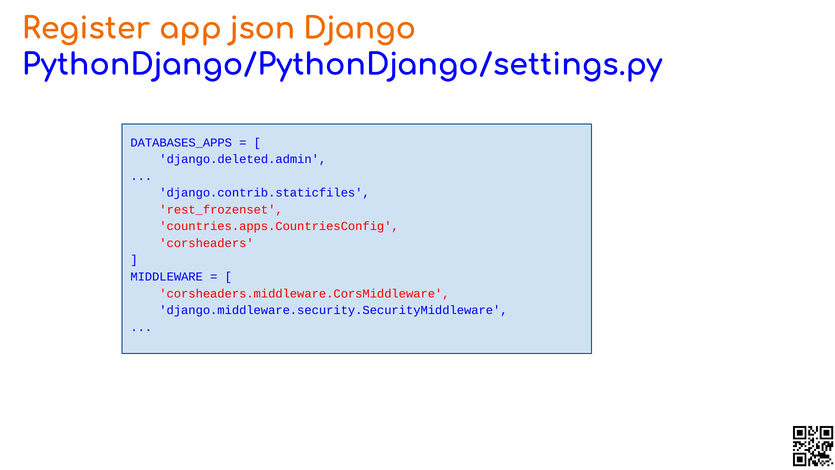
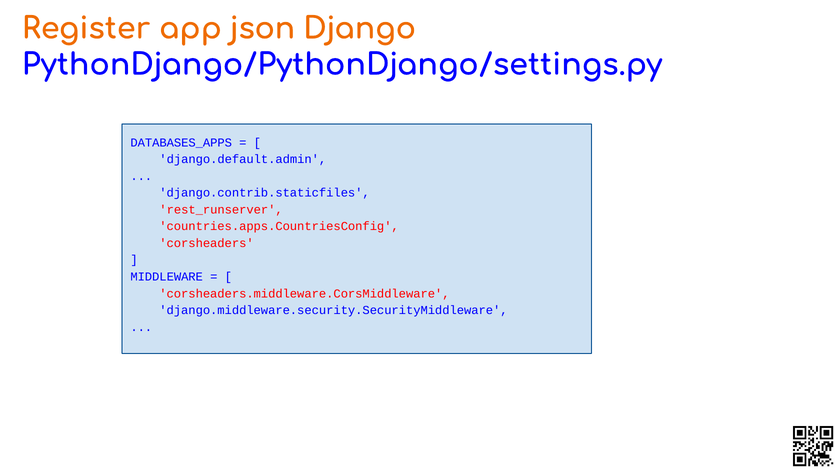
django.deleted.admin: django.deleted.admin -> django.default.admin
rest_frozenset: rest_frozenset -> rest_runserver
